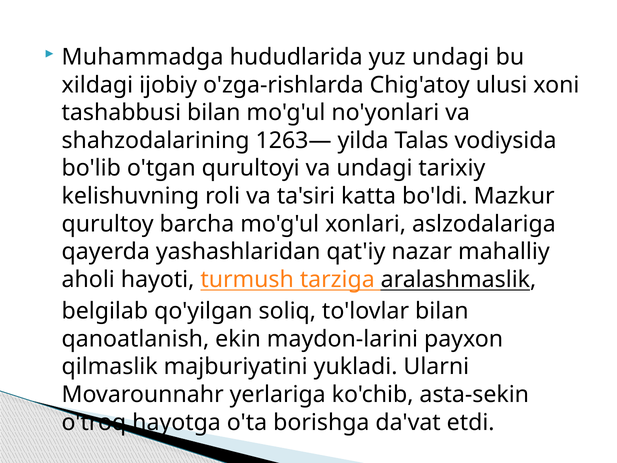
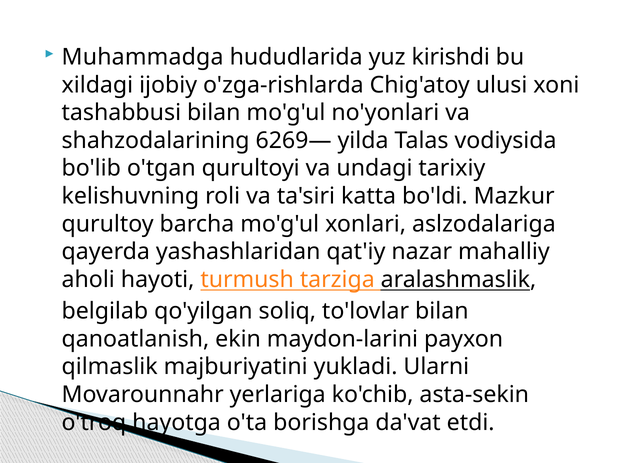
yuz undagi: undagi -> kirishdi
1263—: 1263— -> 6269—
